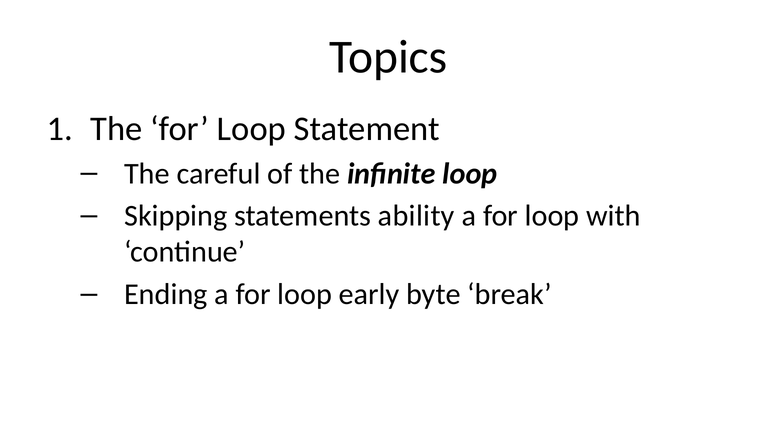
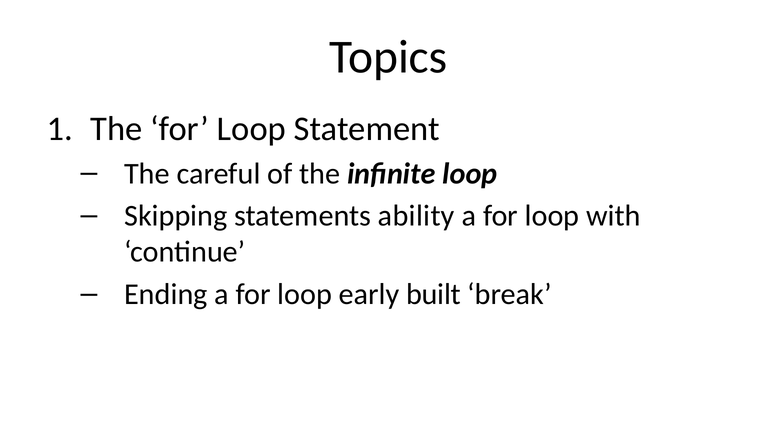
byte: byte -> built
